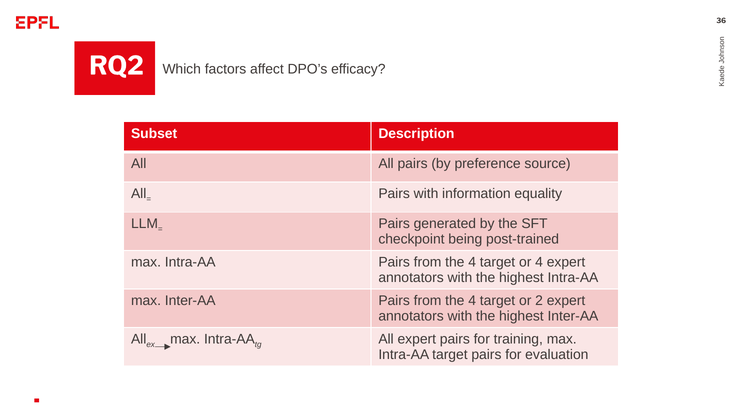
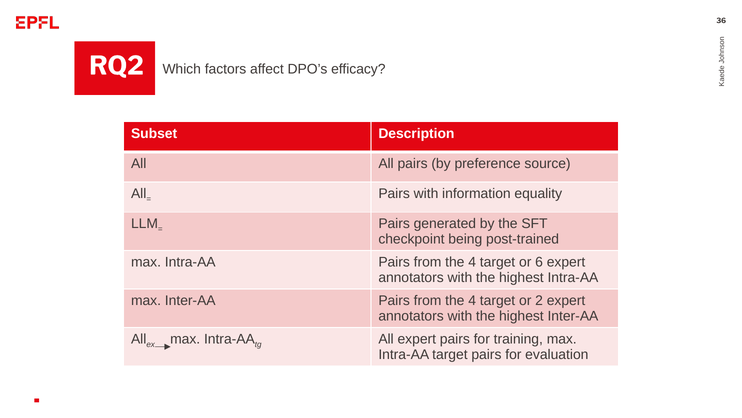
or 4: 4 -> 6
